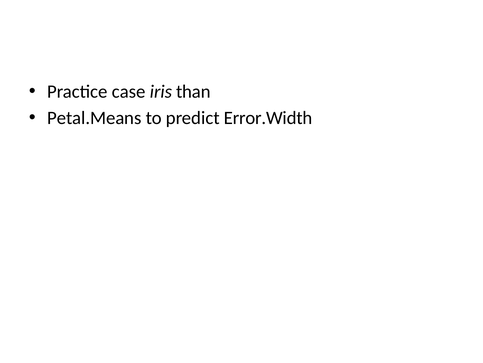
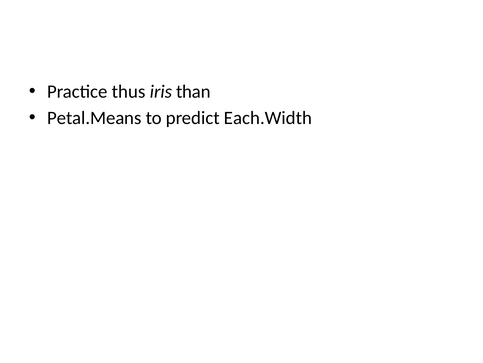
case: case -> thus
Error.Width: Error.Width -> Each.Width
